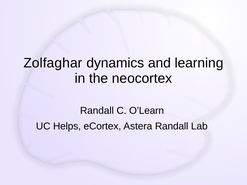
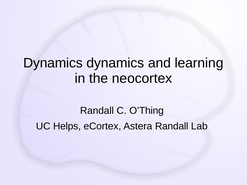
Zolfaghar at (53, 63): Zolfaghar -> Dynamics
O’Learn: O’Learn -> O’Thing
